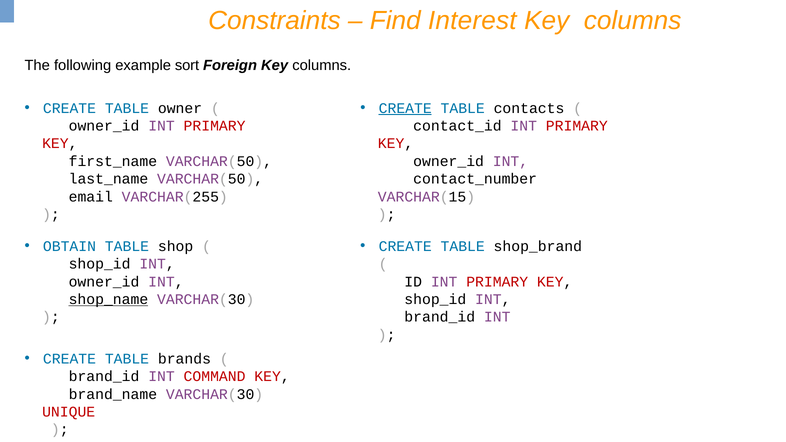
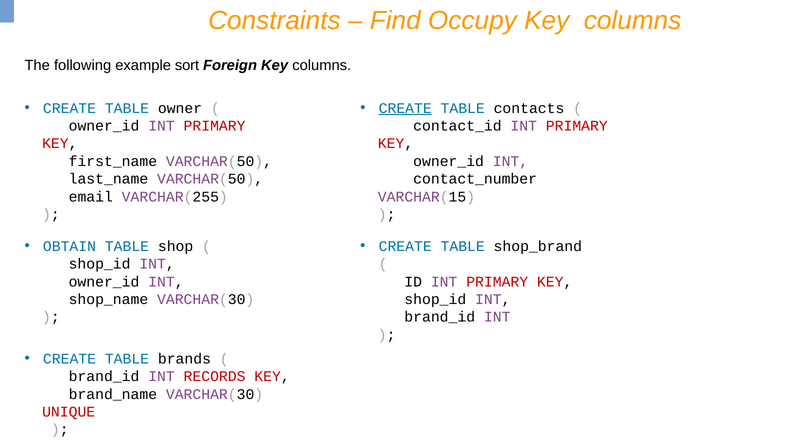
Interest: Interest -> Occupy
shop_name underline: present -> none
COMMAND: COMMAND -> RECORDS
